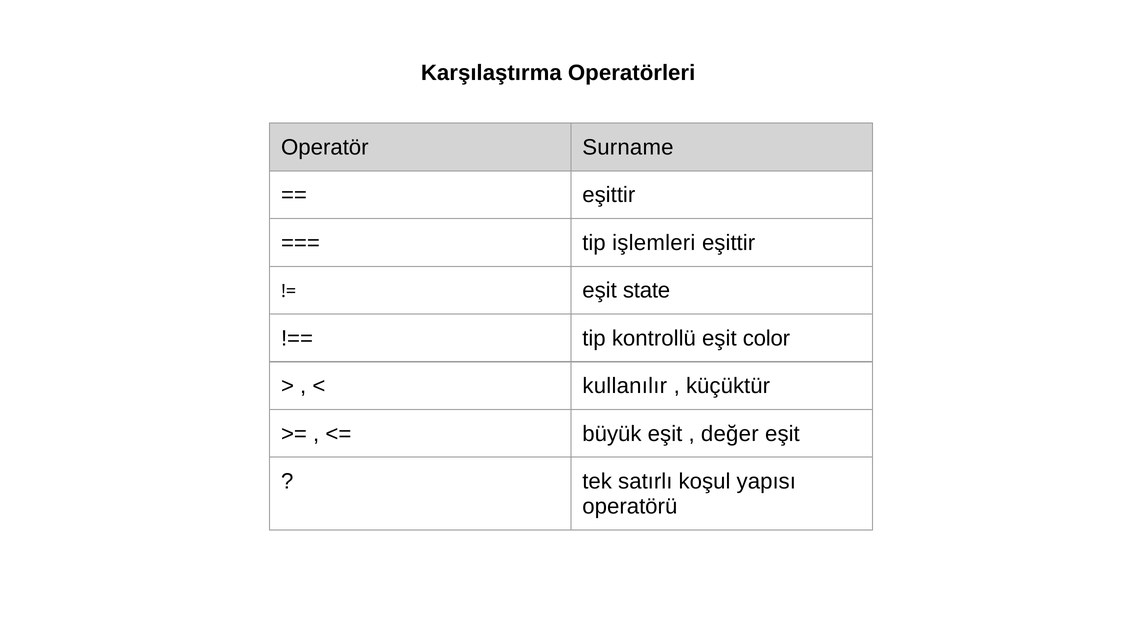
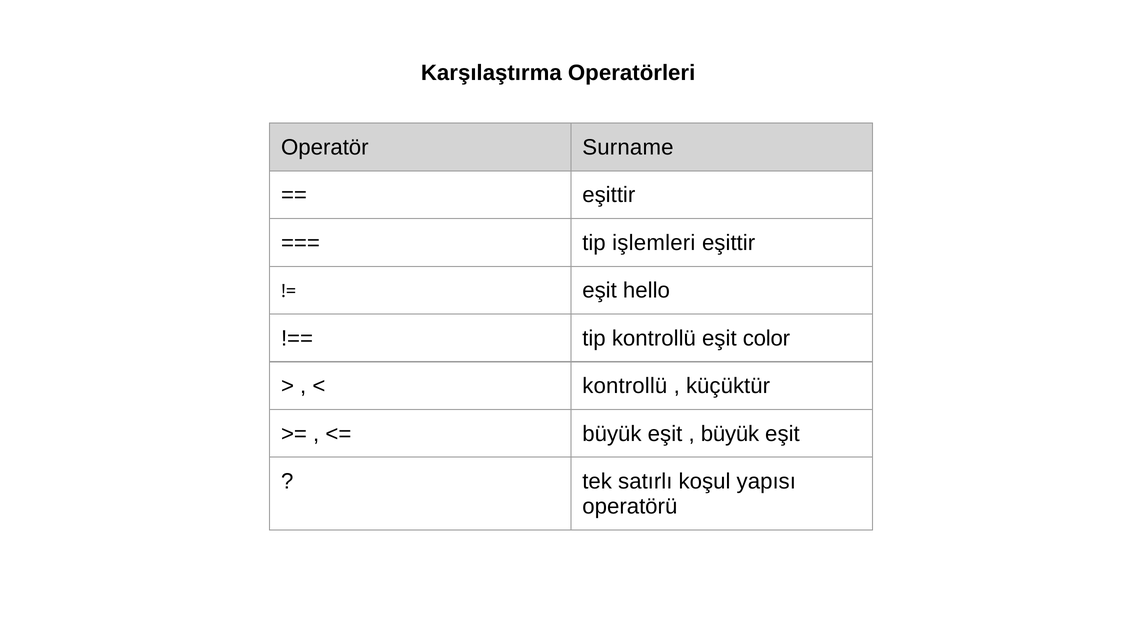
state: state -> hello
kullanılır at (625, 386): kullanılır -> kontrollü
değer at (730, 434): değer -> büyük
